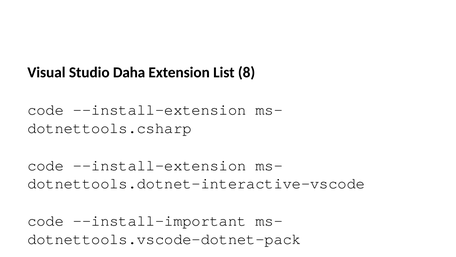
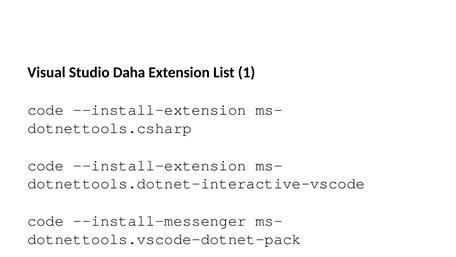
8: 8 -> 1
--install-important: --install-important -> --install-messenger
